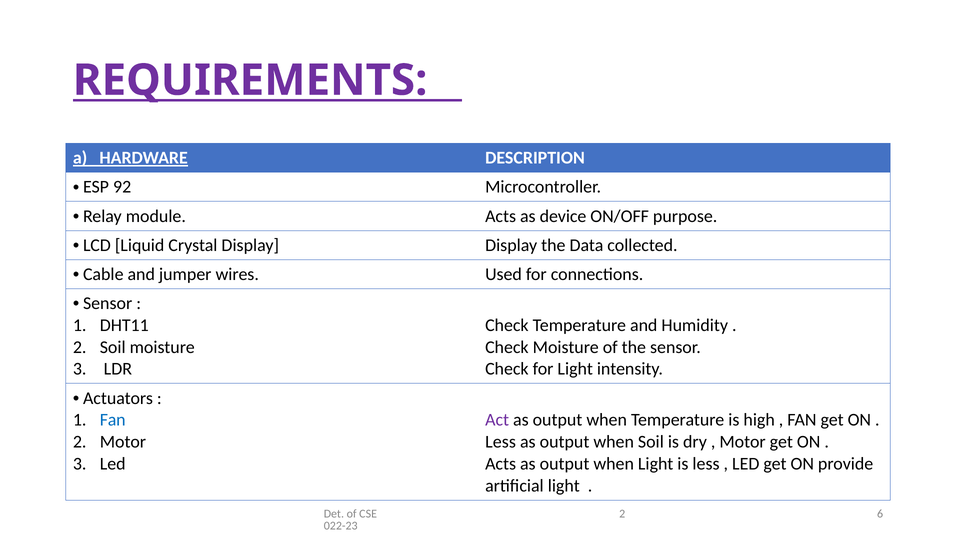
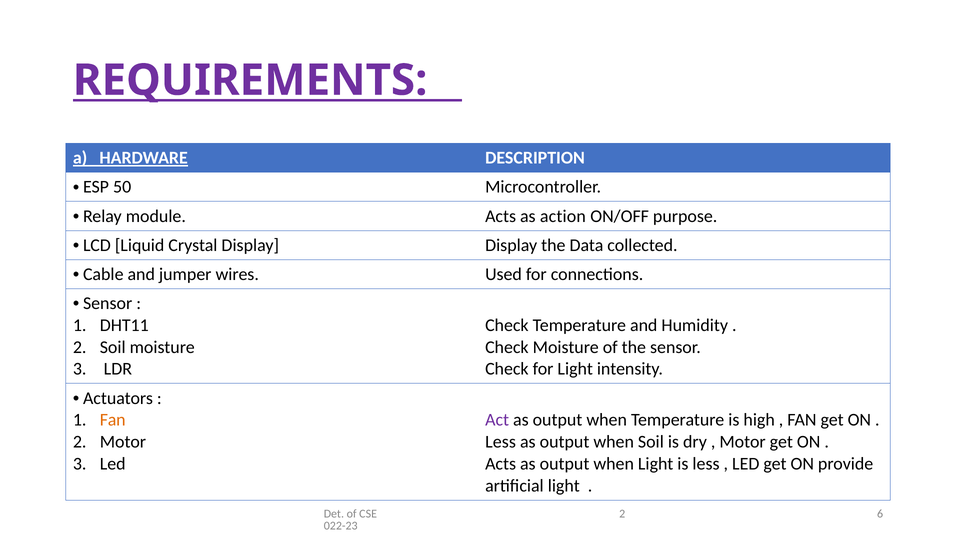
92: 92 -> 50
device: device -> action
Fan at (113, 420) colour: blue -> orange
